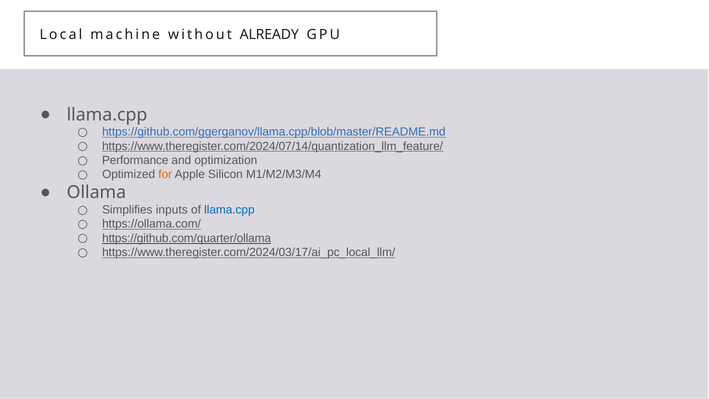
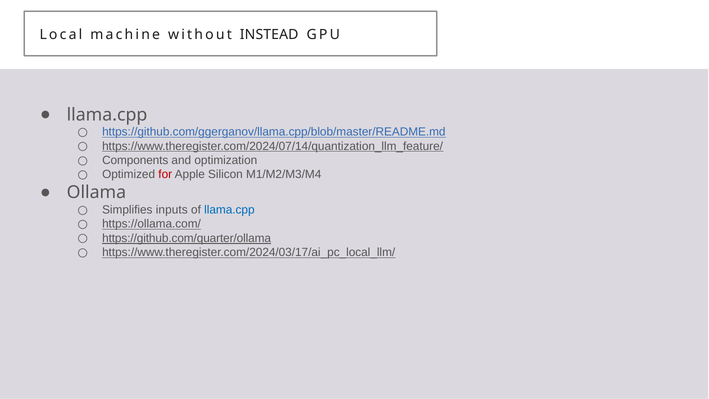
ALREADY: ALREADY -> INSTEAD
Performance: Performance -> Components
for colour: orange -> red
